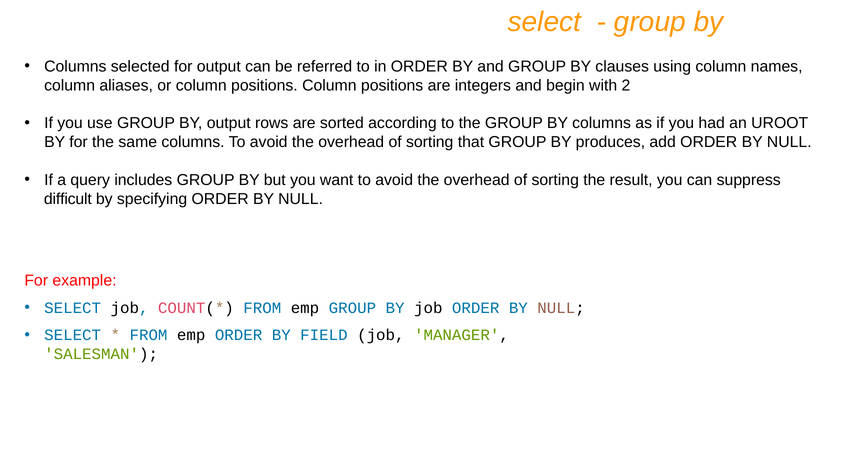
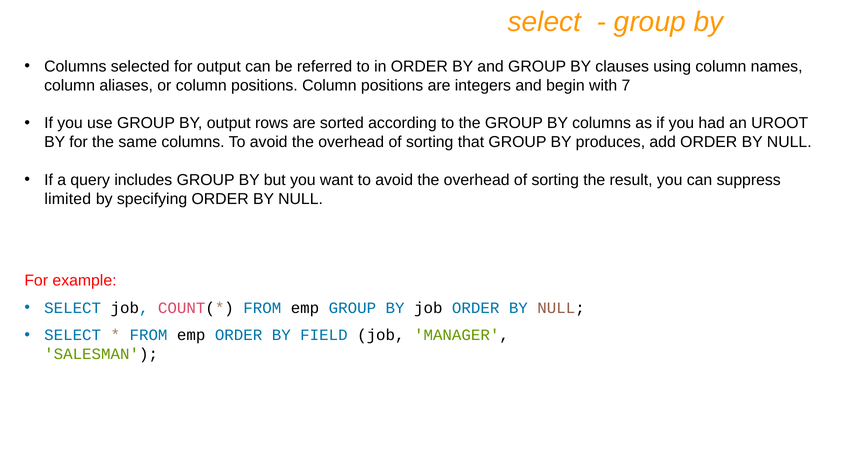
2: 2 -> 7
difficult: difficult -> limited
